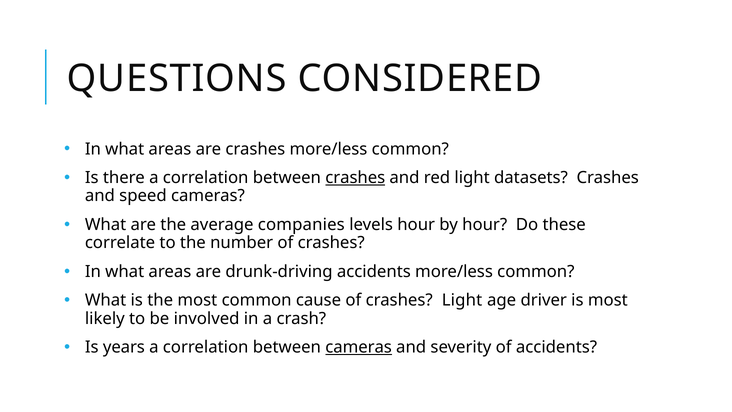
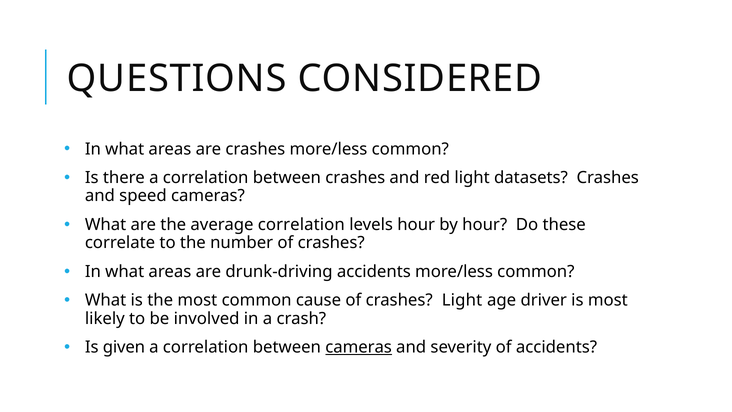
crashes at (355, 178) underline: present -> none
average companies: companies -> correlation
years: years -> given
